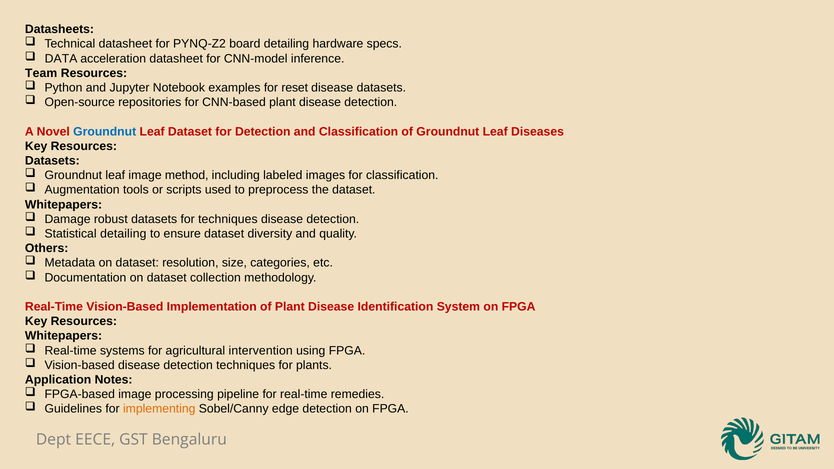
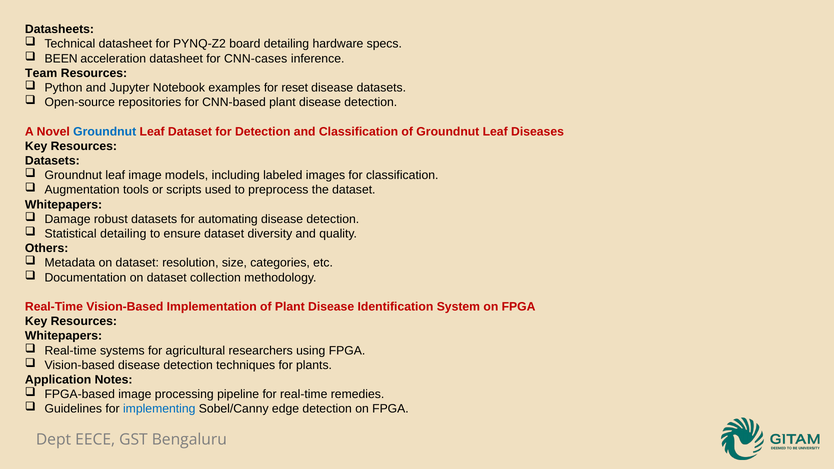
DATA: DATA -> BEEN
CNN-model: CNN-model -> CNN-cases
method: method -> models
for techniques: techniques -> automating
intervention: intervention -> researchers
implementing colour: orange -> blue
